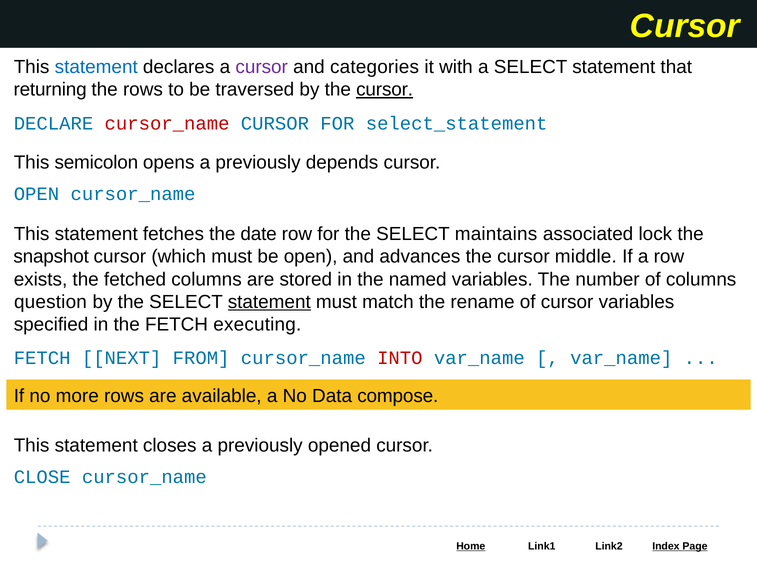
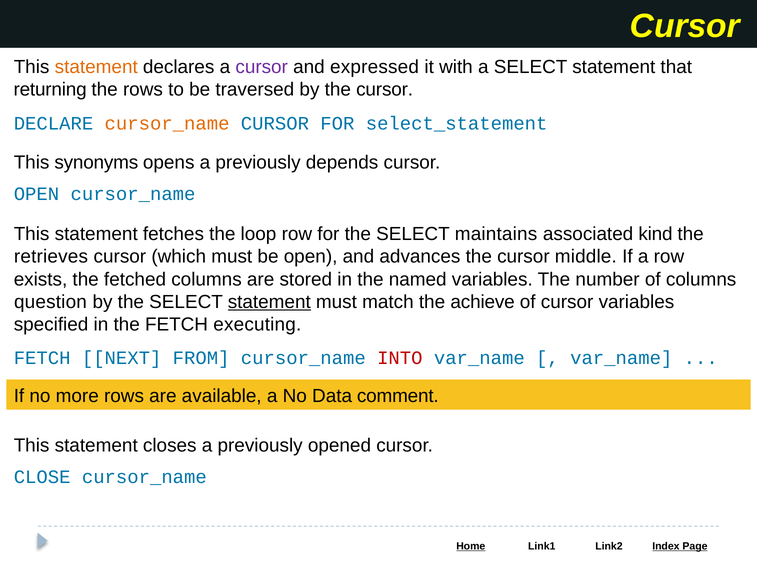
statement at (96, 67) colour: blue -> orange
categories: categories -> expressed
cursor at (385, 90) underline: present -> none
cursor_name at (167, 124) colour: red -> orange
semicolon: semicolon -> synonyms
date: date -> loop
lock: lock -> kind
snapshot: snapshot -> retrieves
rename: rename -> achieve
compose: compose -> comment
